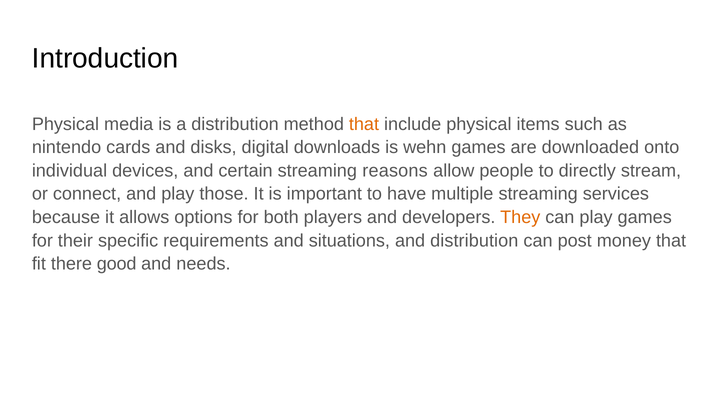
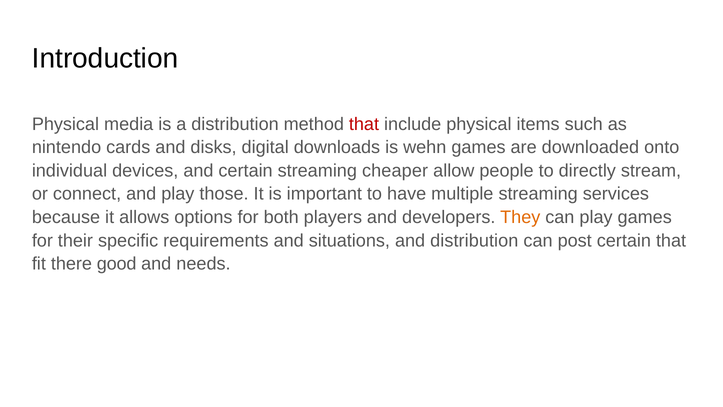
that at (364, 124) colour: orange -> red
reasons: reasons -> cheaper
post money: money -> certain
